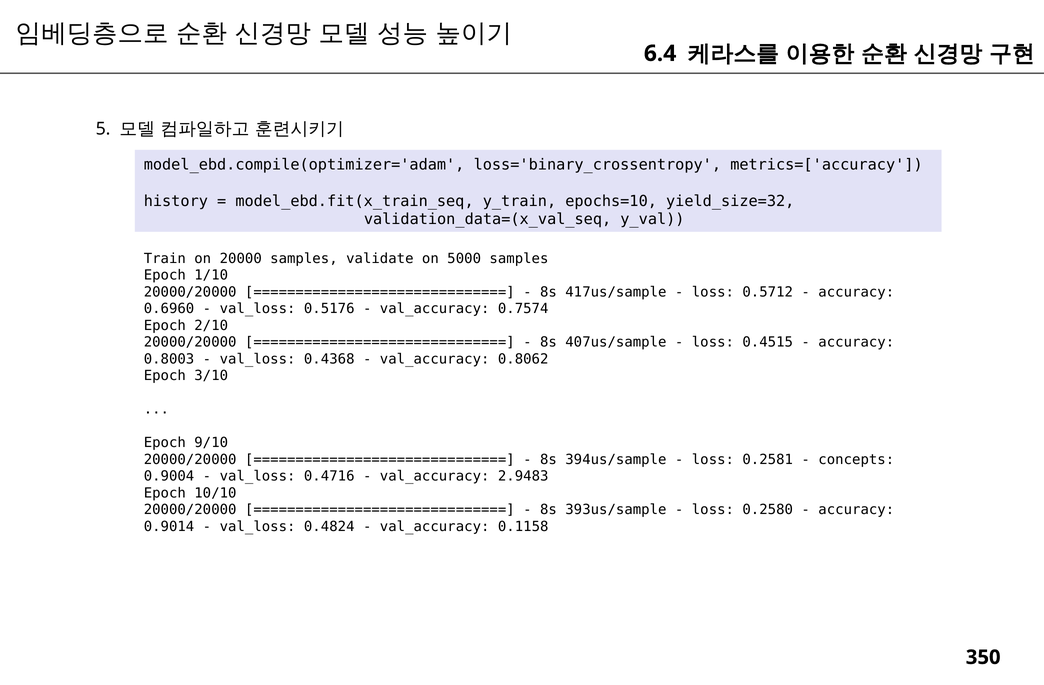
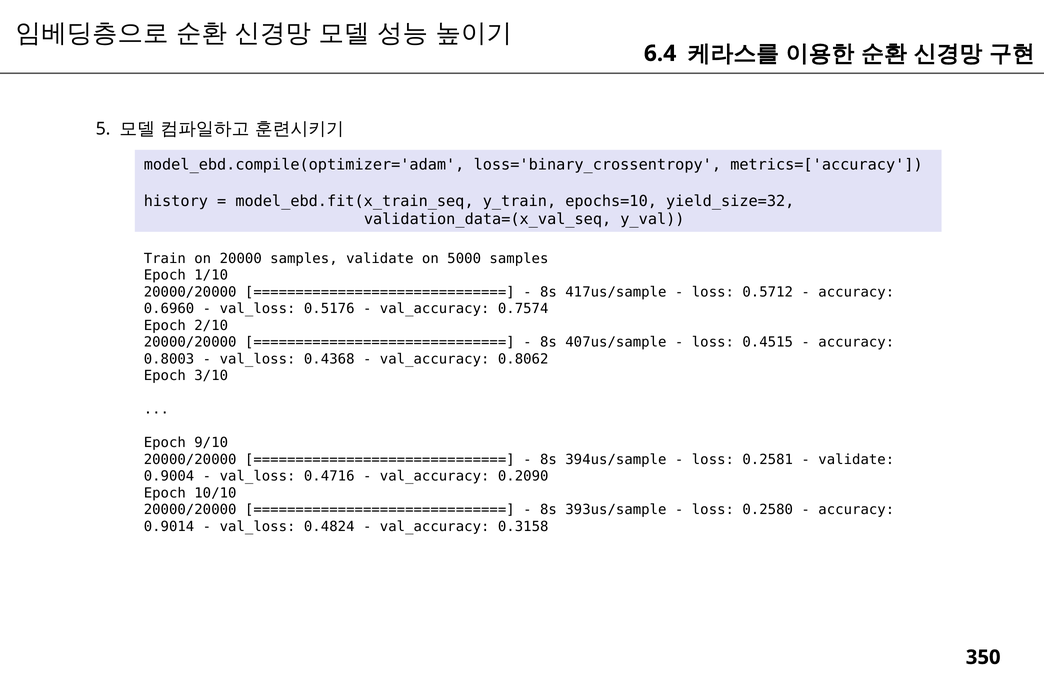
concepts at (856, 460): concepts -> validate
2.9483: 2.9483 -> 0.2090
0.1158: 0.1158 -> 0.3158
